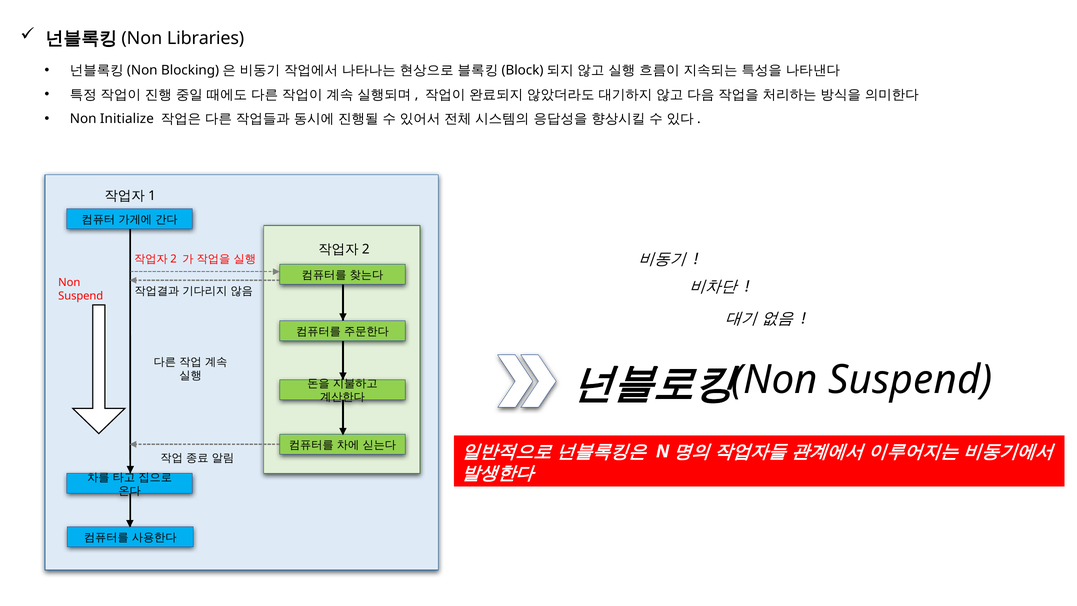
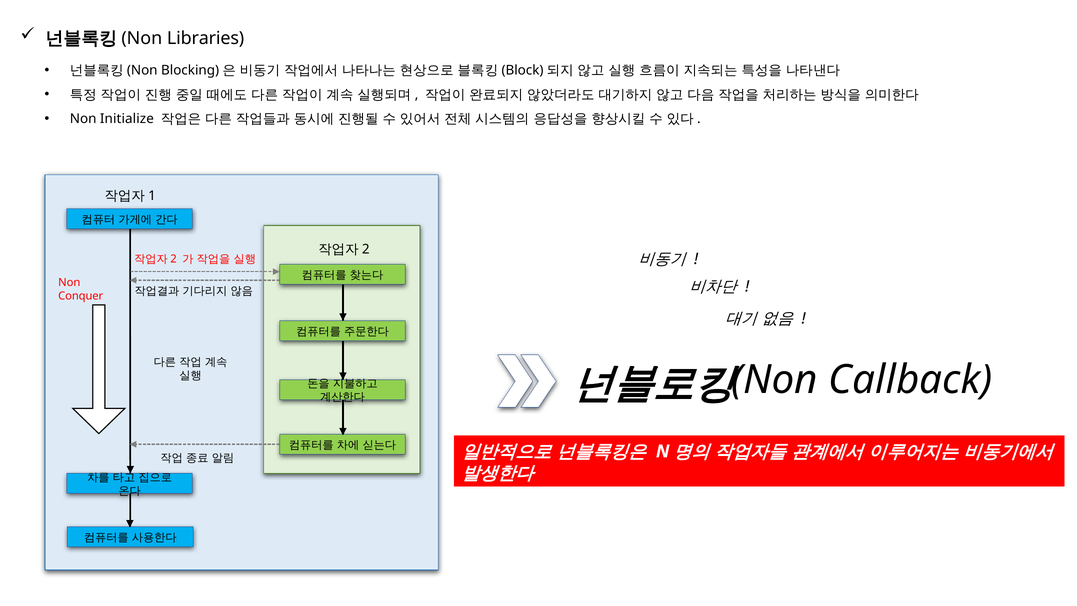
Suspend at (81, 296): Suspend -> Conquer
Suspend at (910, 380): Suspend -> Callback
